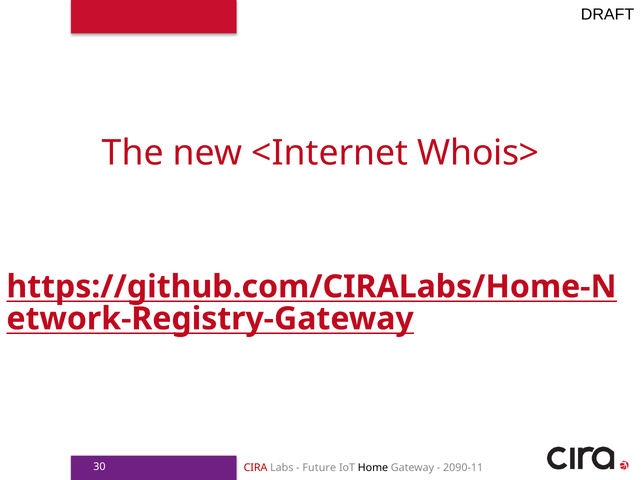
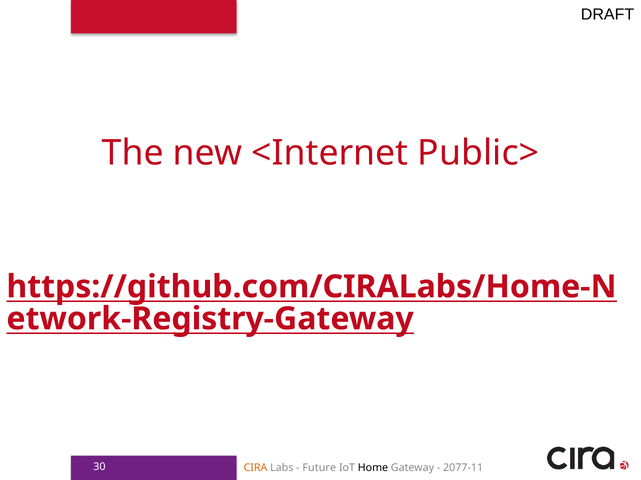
Whois>: Whois> -> Public>
CIRA colour: red -> orange
2090-11: 2090-11 -> 2077-11
